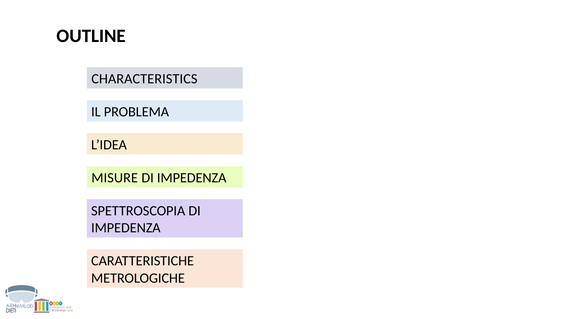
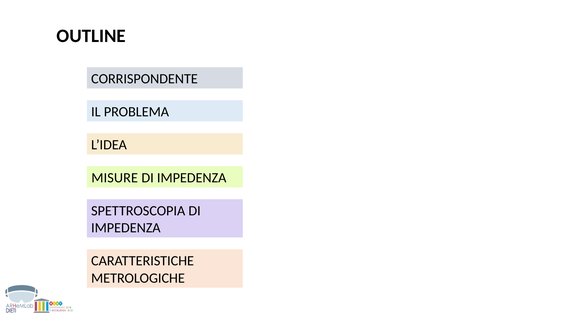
CHARACTERISTICS: CHARACTERISTICS -> CORRISPONDENTE
